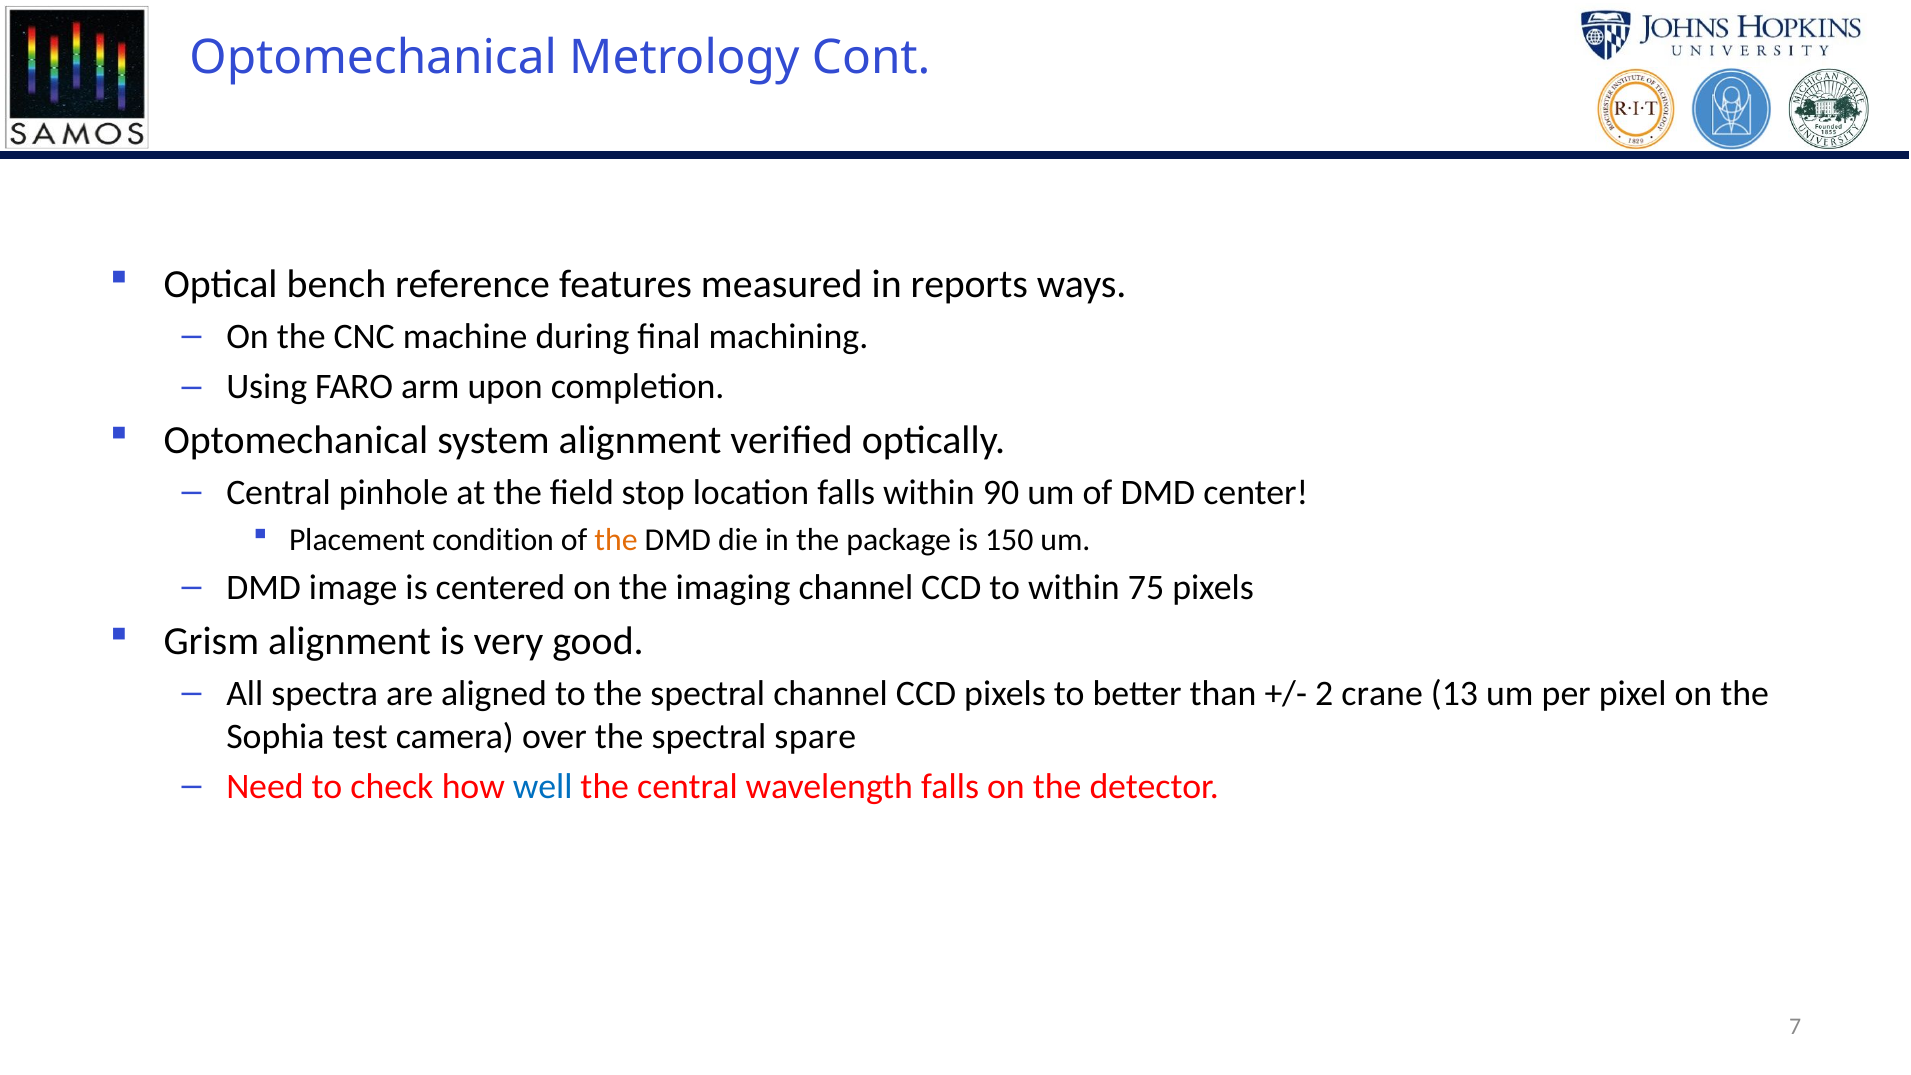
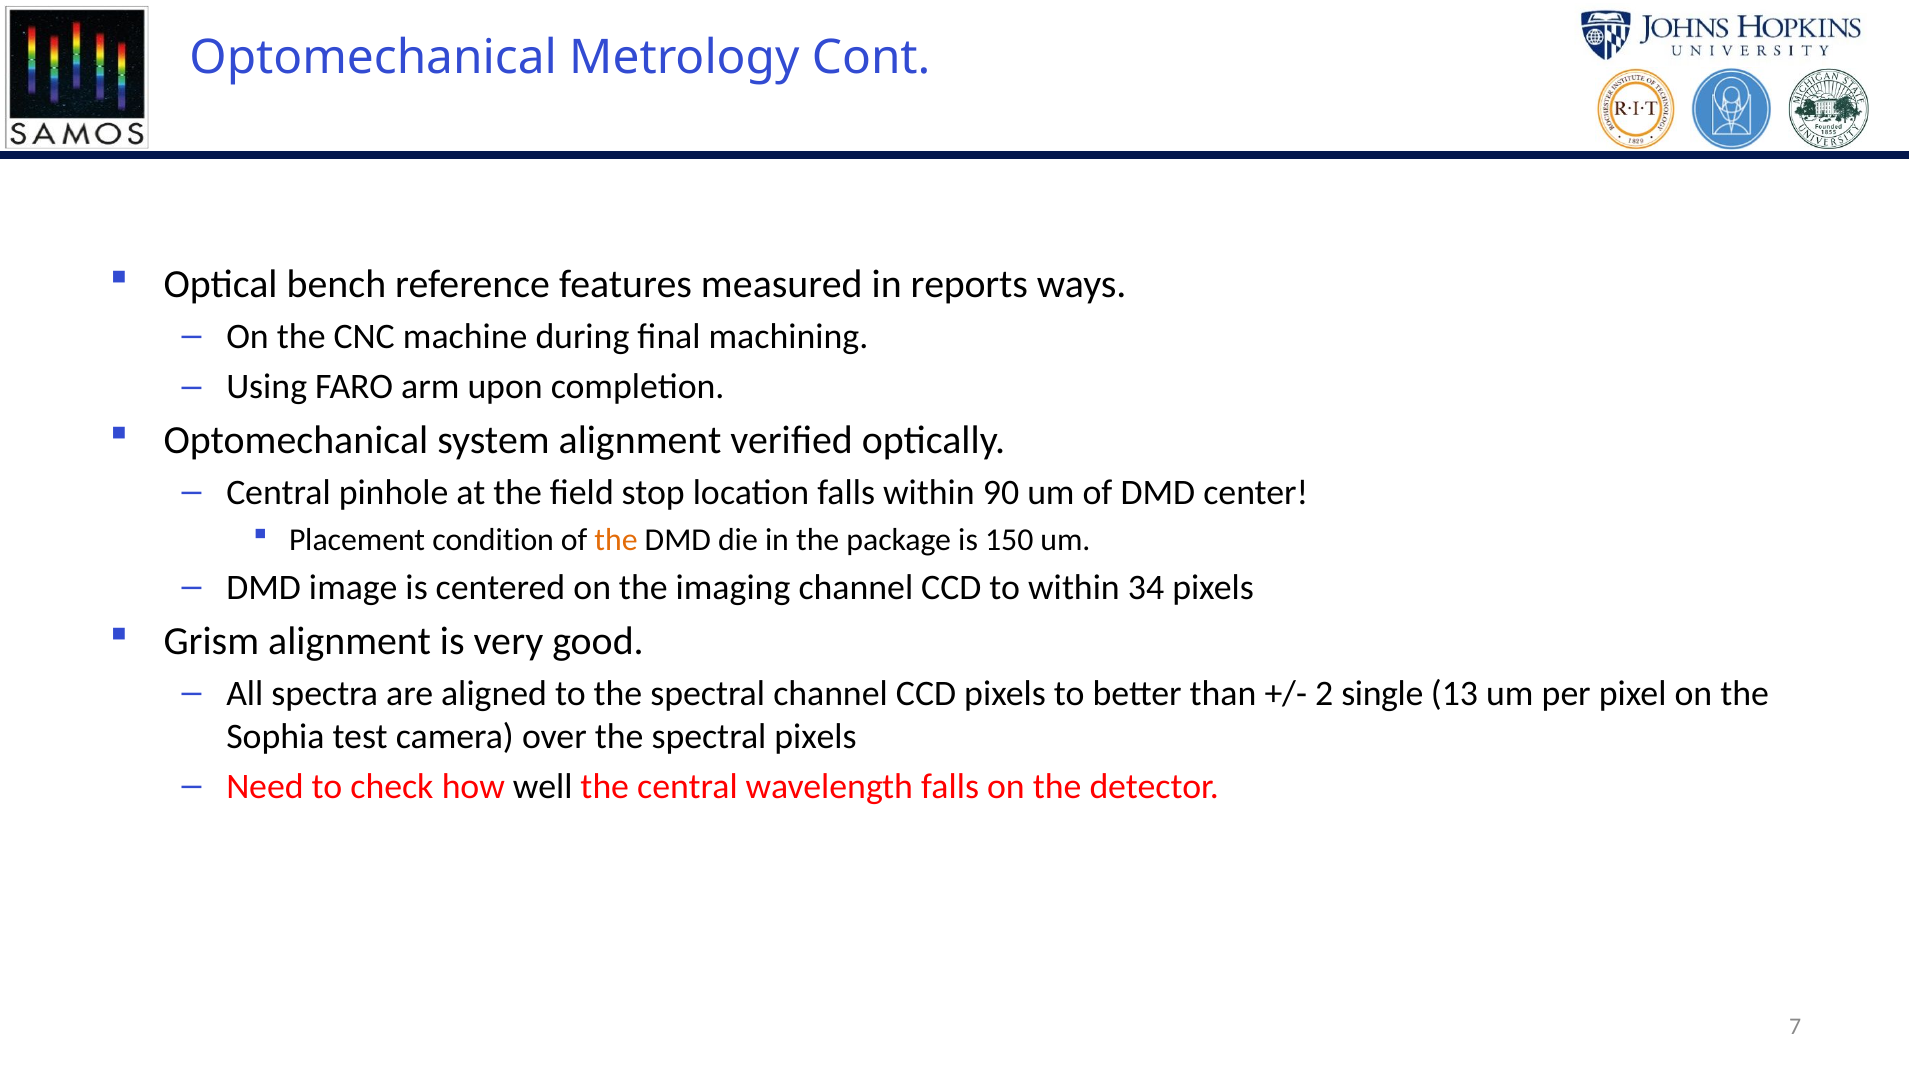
75: 75 -> 34
crane: crane -> single
spectral spare: spare -> pixels
well colour: blue -> black
